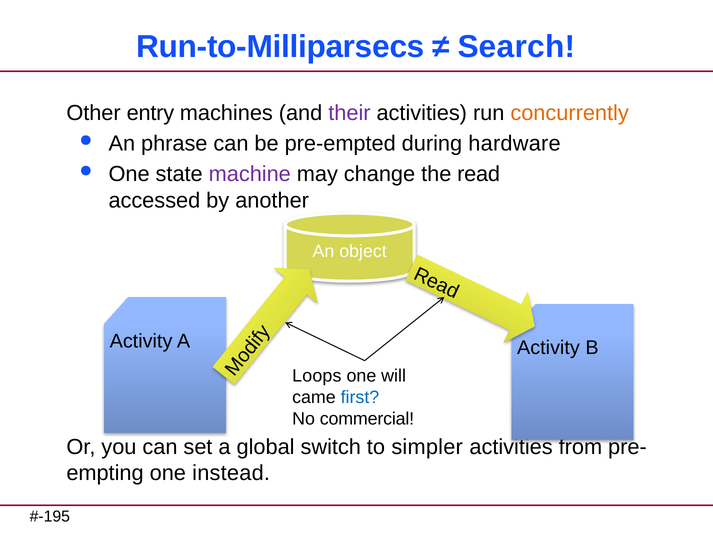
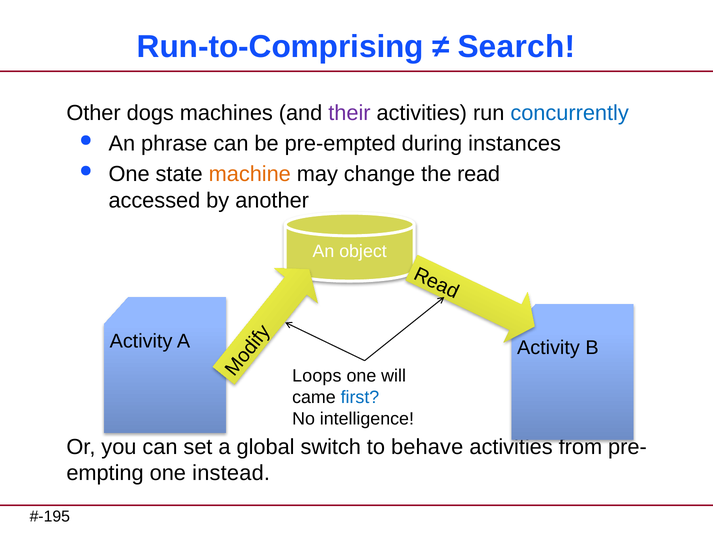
Run-to-Milliparsecs: Run-to-Milliparsecs -> Run-to-Comprising
entry: entry -> dogs
concurrently colour: orange -> blue
hardware: hardware -> instances
machine colour: purple -> orange
commercial: commercial -> intelligence
simpler: simpler -> behave
